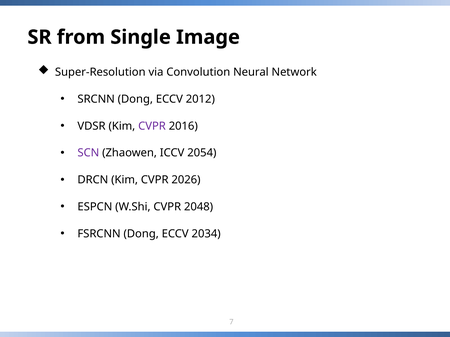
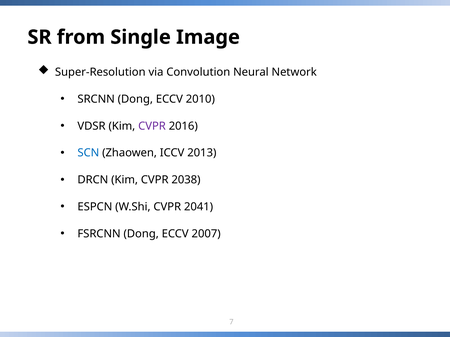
2012: 2012 -> 2010
SCN colour: purple -> blue
2054: 2054 -> 2013
2026: 2026 -> 2038
2048: 2048 -> 2041
2034: 2034 -> 2007
